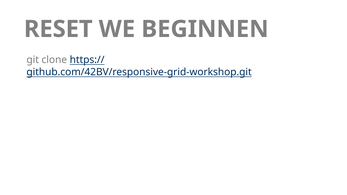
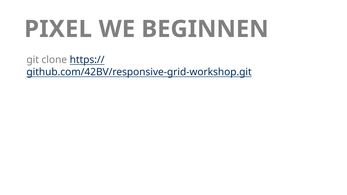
RESET: RESET -> PIXEL
